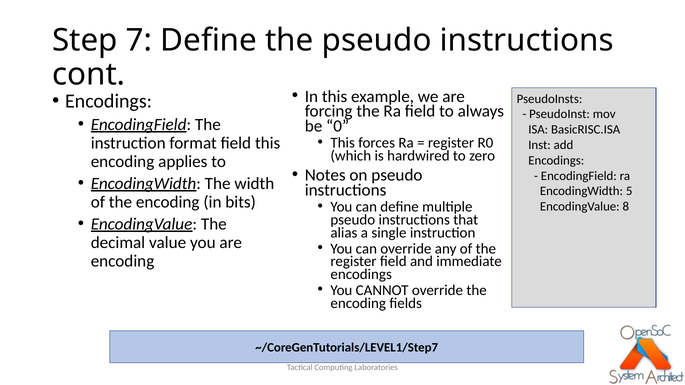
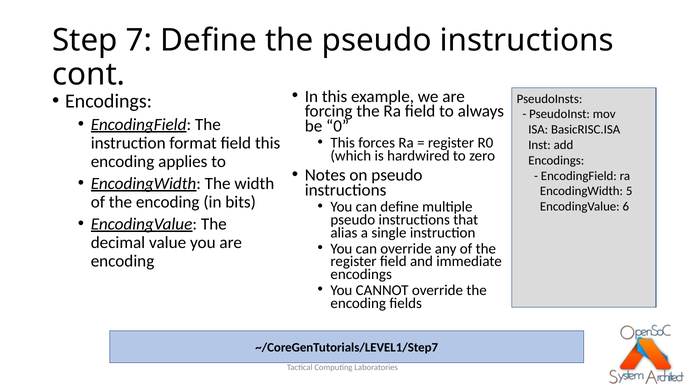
8: 8 -> 6
